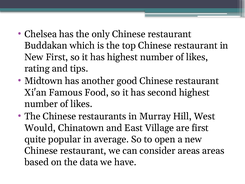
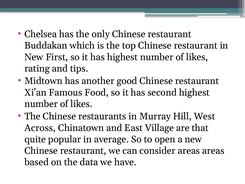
Would: Would -> Across
are first: first -> that
